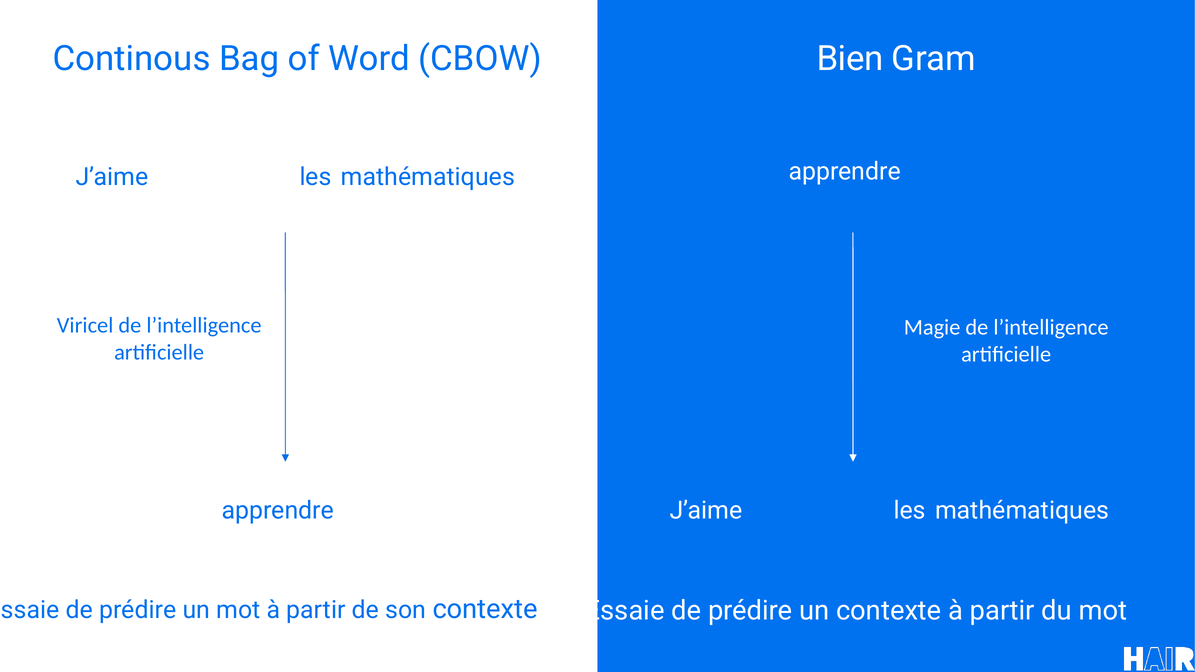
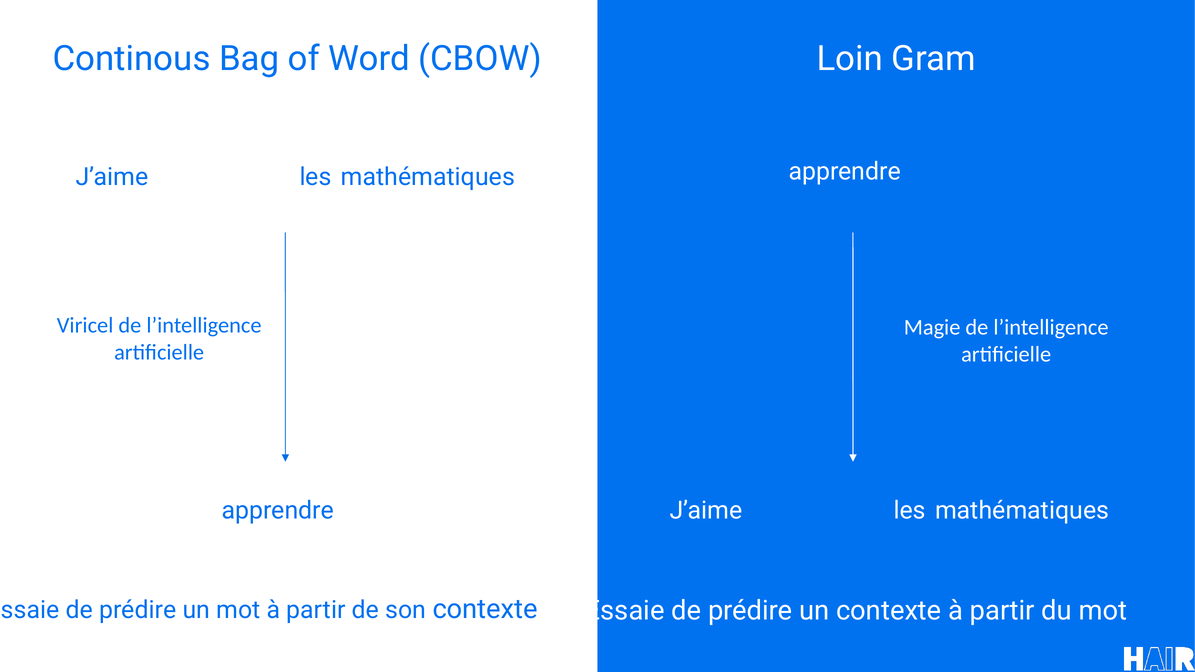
Bien: Bien -> Loin
